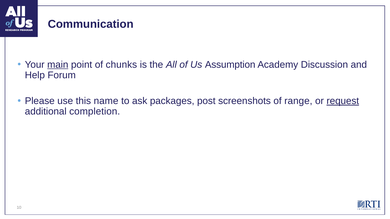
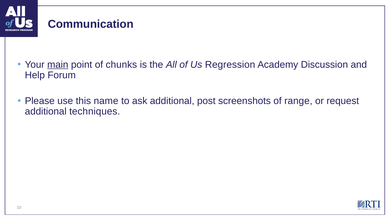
Assumption: Assumption -> Regression
ask packages: packages -> additional
request underline: present -> none
completion: completion -> techniques
